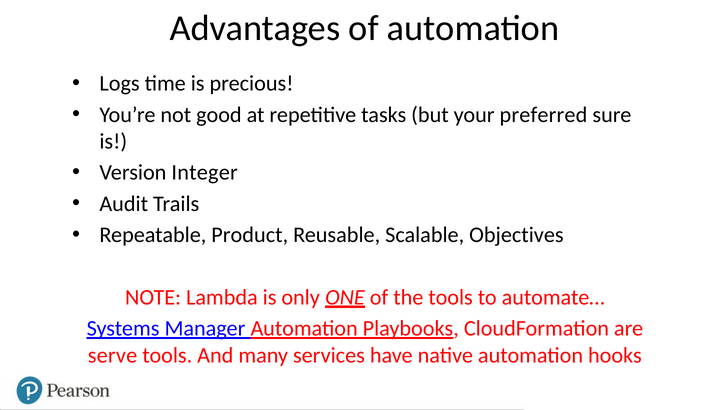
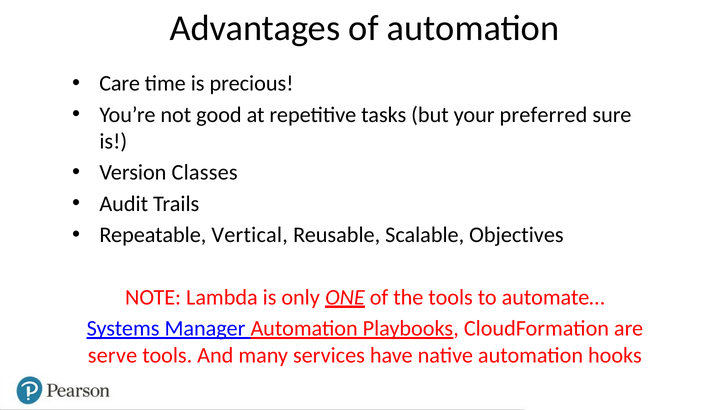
Logs: Logs -> Care
Integer: Integer -> Classes
Product: Product -> Vertical
